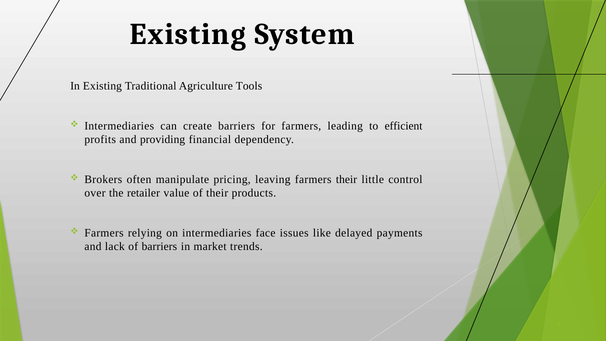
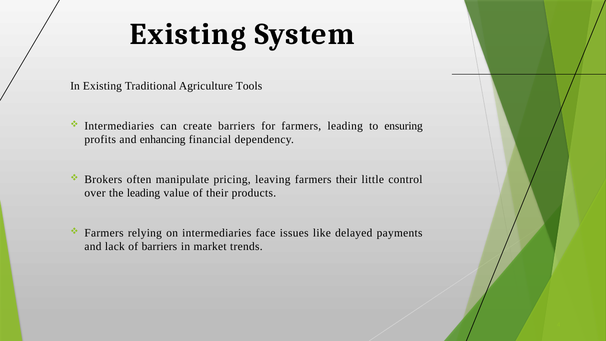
efficient: efficient -> ensuring
providing: providing -> enhancing
the retailer: retailer -> leading
